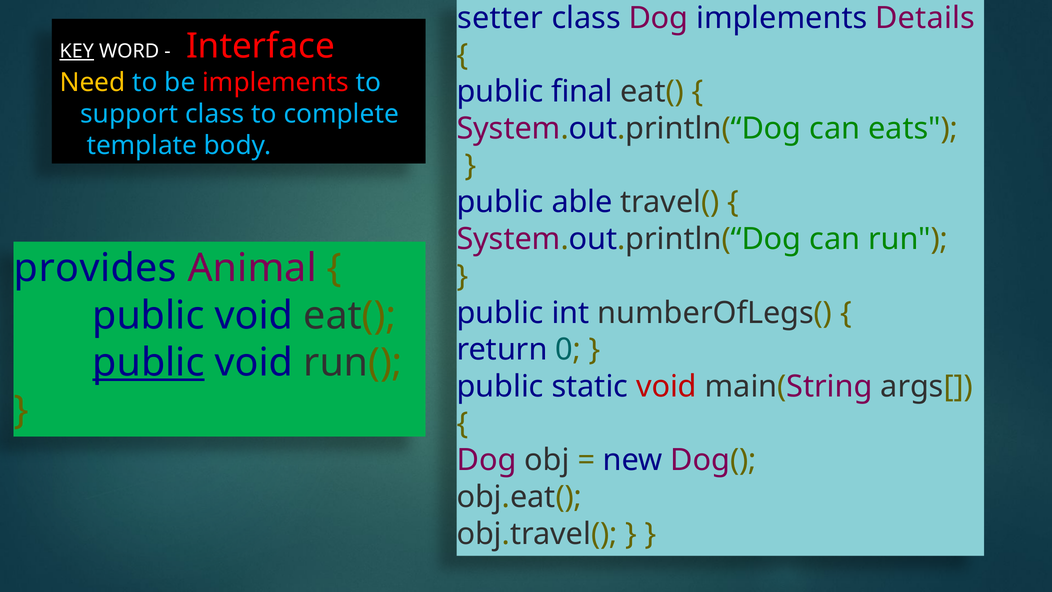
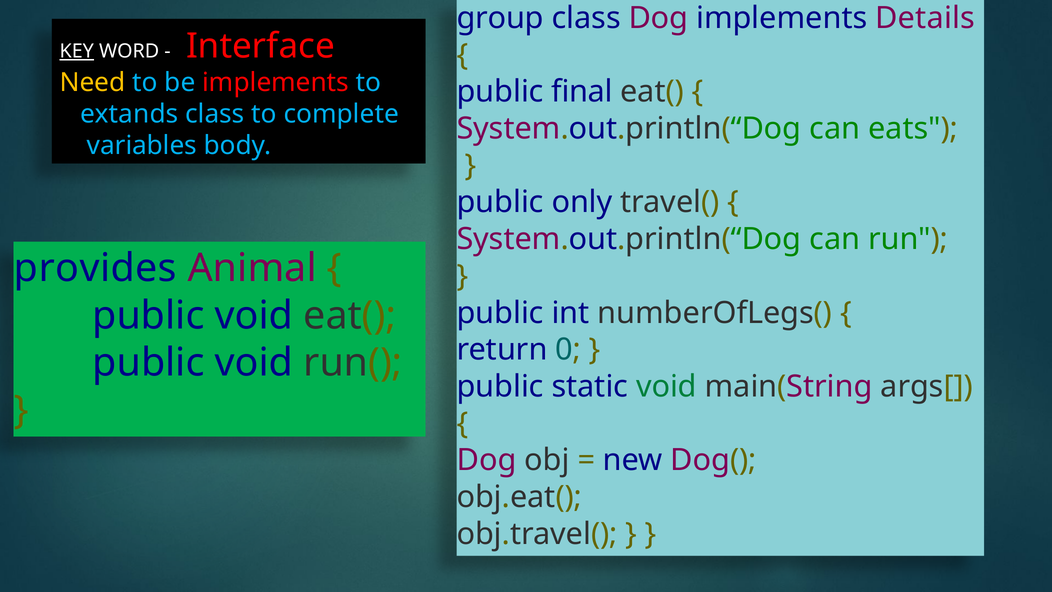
setter: setter -> group
support: support -> extands
template: template -> variables
able: able -> only
public at (148, 363) underline: present -> none
void at (666, 386) colour: red -> green
